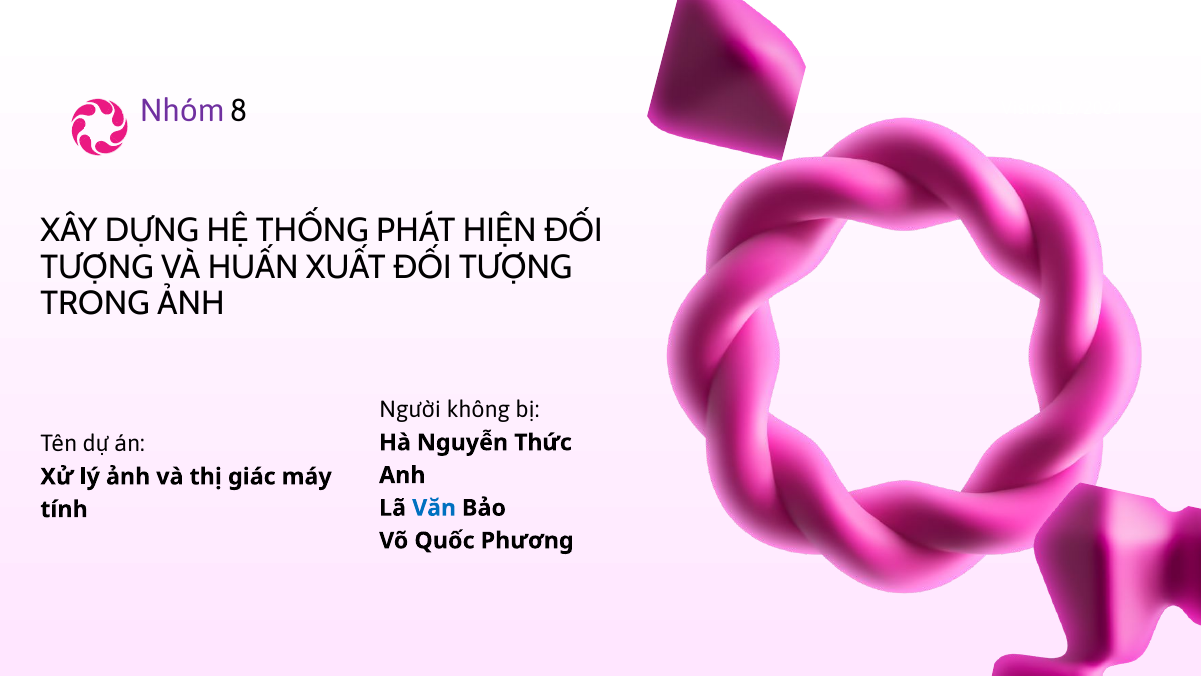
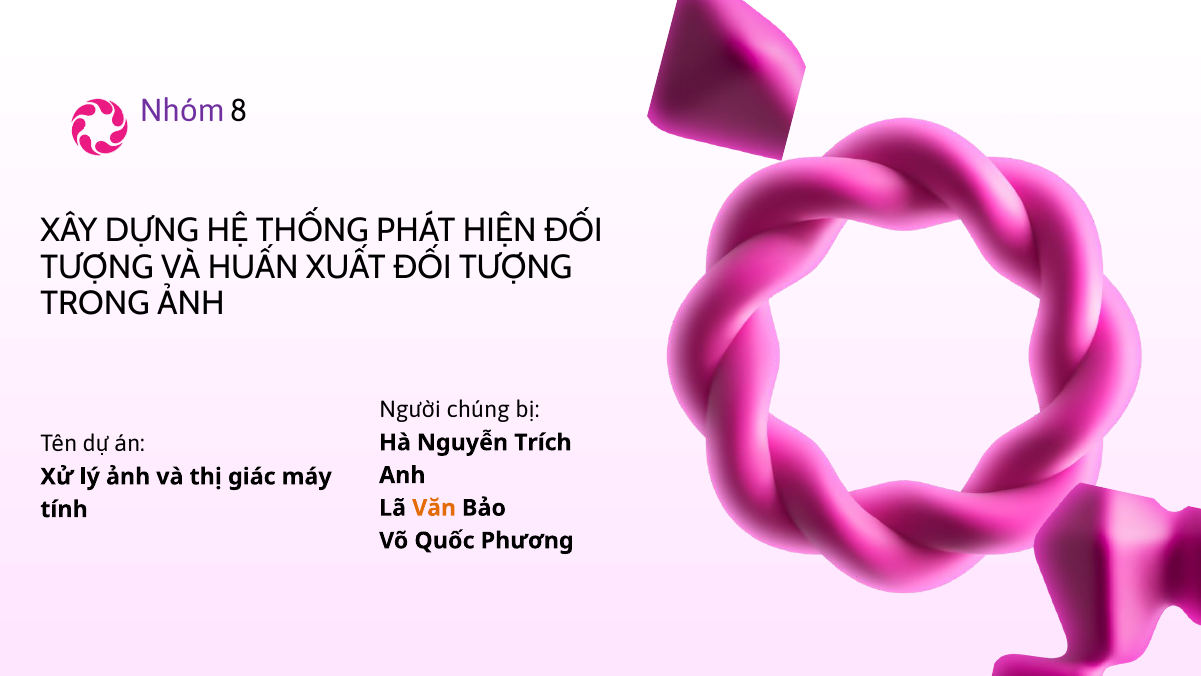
không: không -> chúng
Thức: Thức -> Trích
Văn colour: blue -> orange
